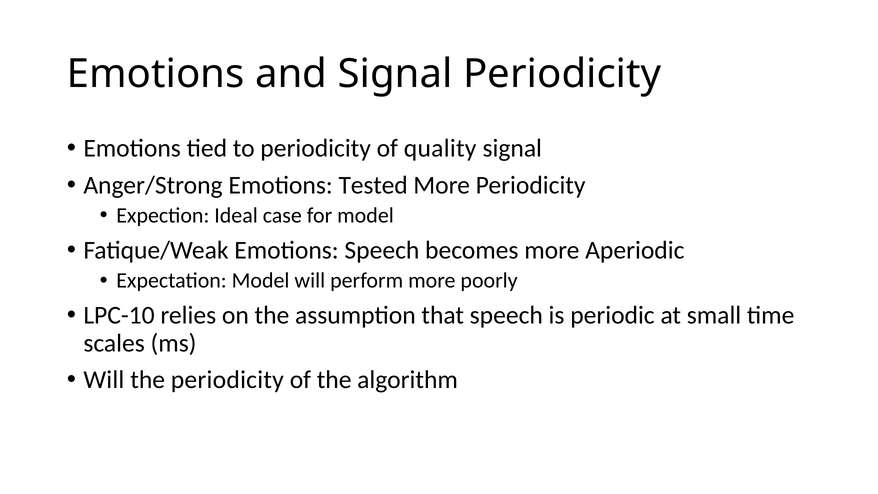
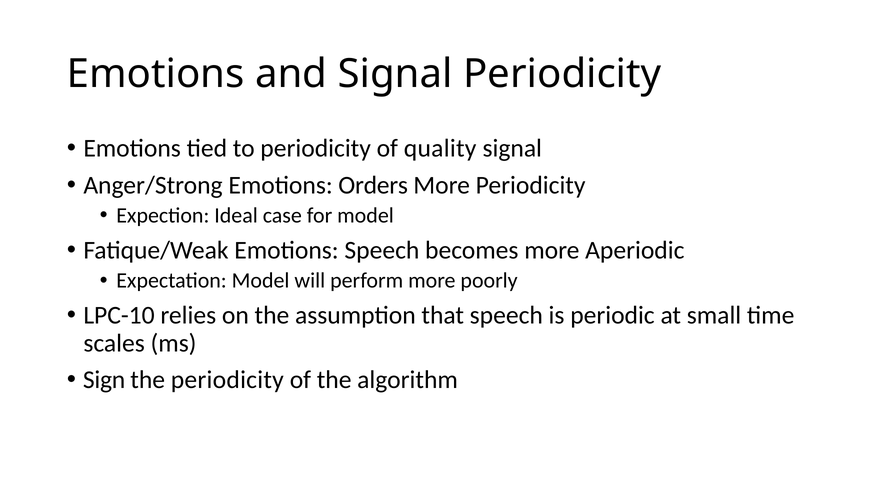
Tested: Tested -> Orders
Will at (104, 380): Will -> Sign
